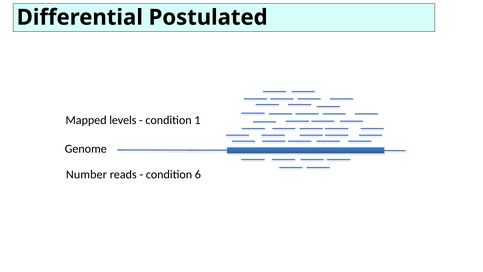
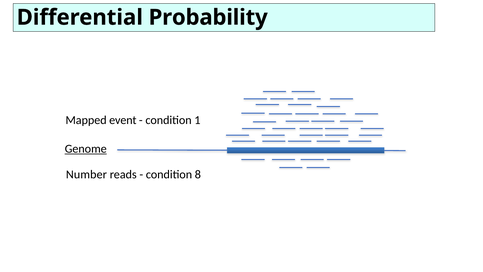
Postulated: Postulated -> Probability
levels: levels -> event
Genome underline: none -> present
6: 6 -> 8
